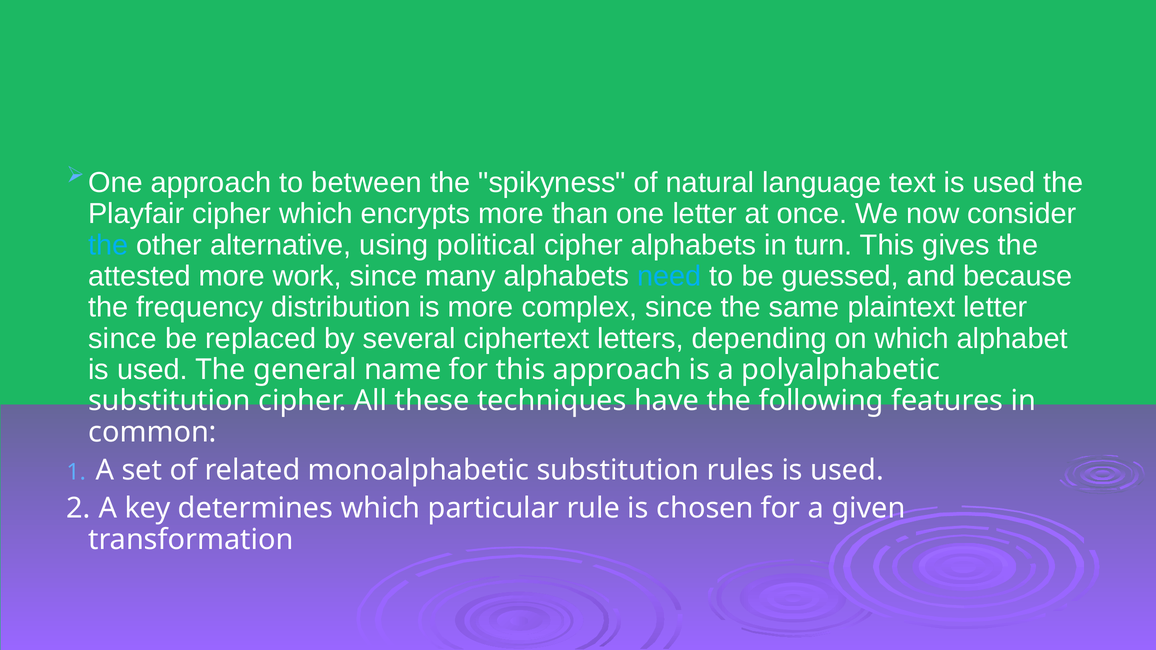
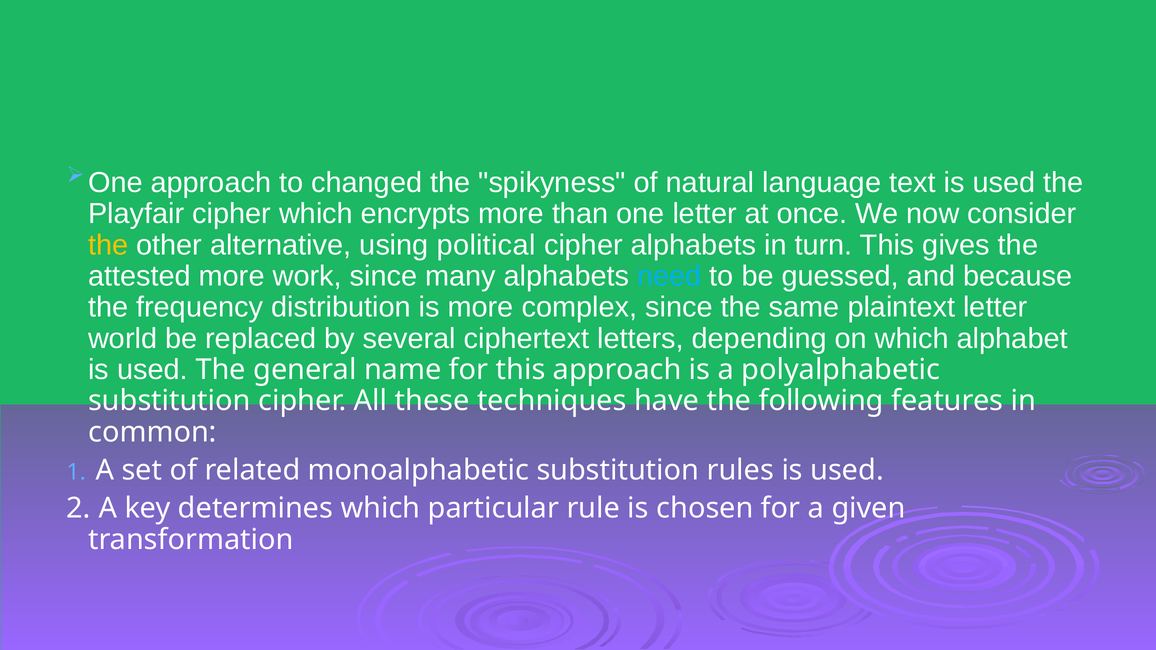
between: between -> changed
the at (108, 245) colour: light blue -> yellow
since at (122, 339): since -> world
